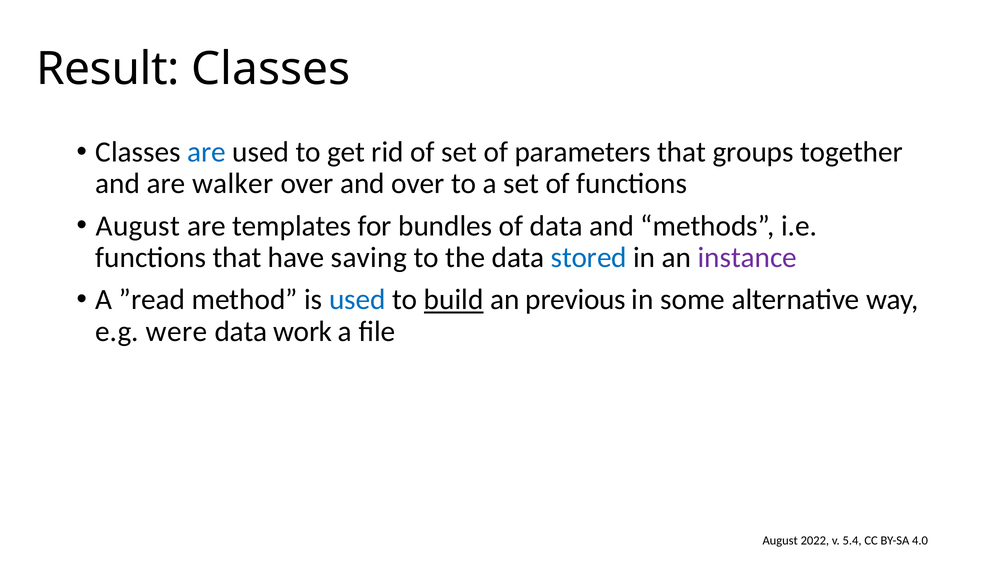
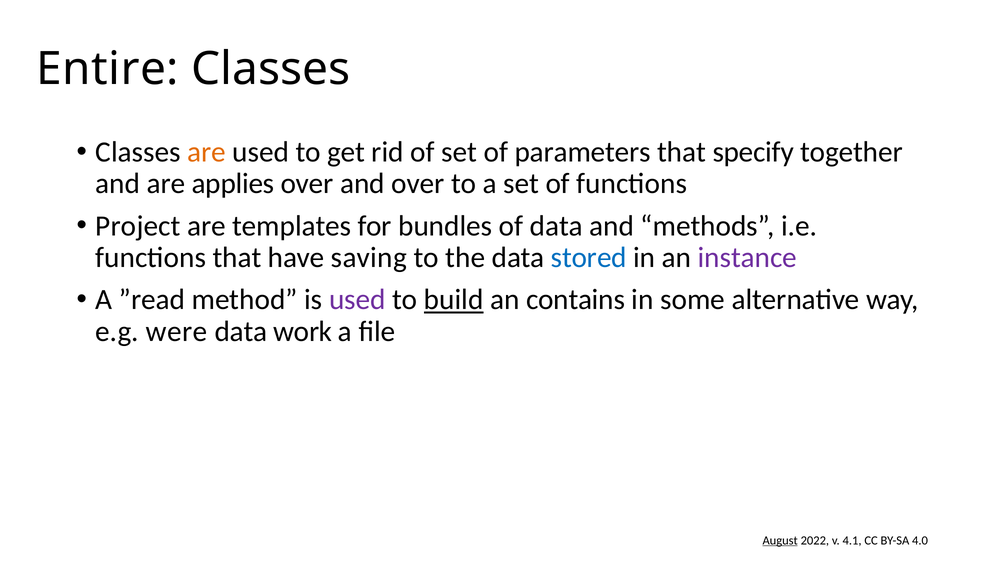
Result: Result -> Entire
are at (207, 152) colour: blue -> orange
groups: groups -> specify
walker: walker -> applies
August at (138, 226): August -> Project
used at (357, 299) colour: blue -> purple
previous: previous -> contains
August at (780, 540) underline: none -> present
5.4: 5.4 -> 4.1
